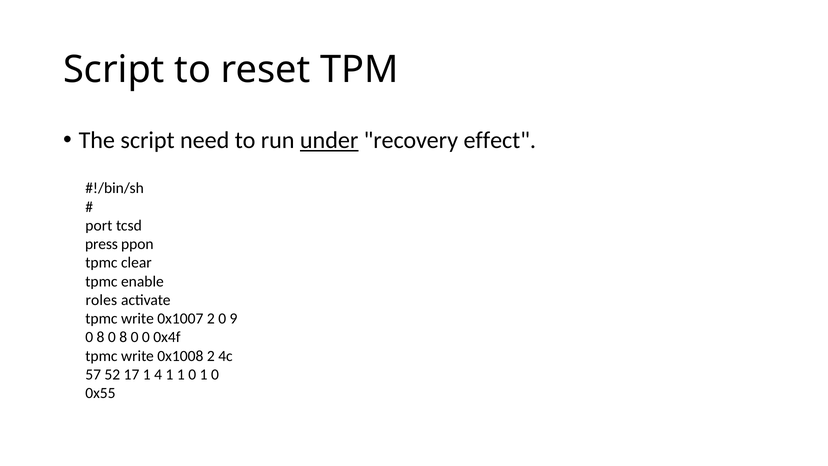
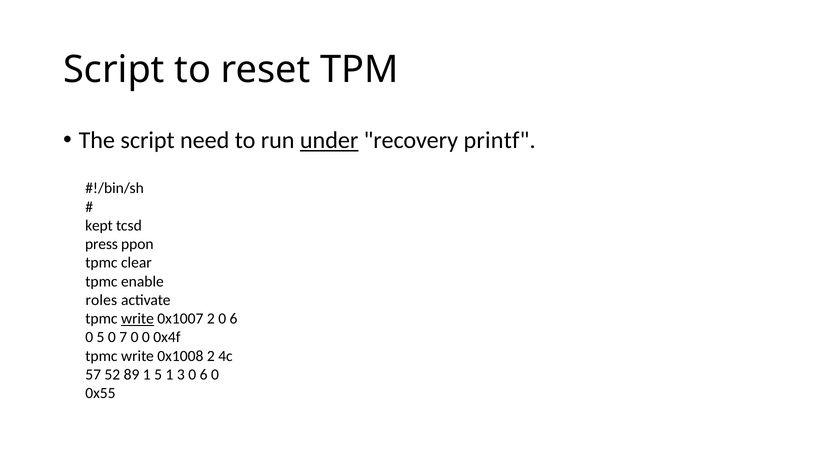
effect: effect -> printf
port: port -> kept
write at (137, 319) underline: none -> present
2 0 9: 9 -> 6
8 at (100, 337): 8 -> 5
8 at (123, 337): 8 -> 7
17: 17 -> 89
1 4: 4 -> 5
1 1: 1 -> 3
1 at (204, 374): 1 -> 6
